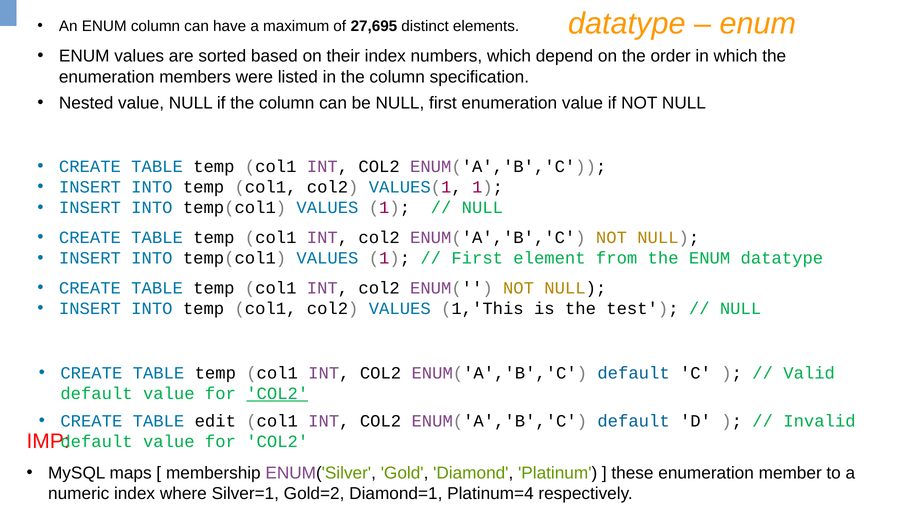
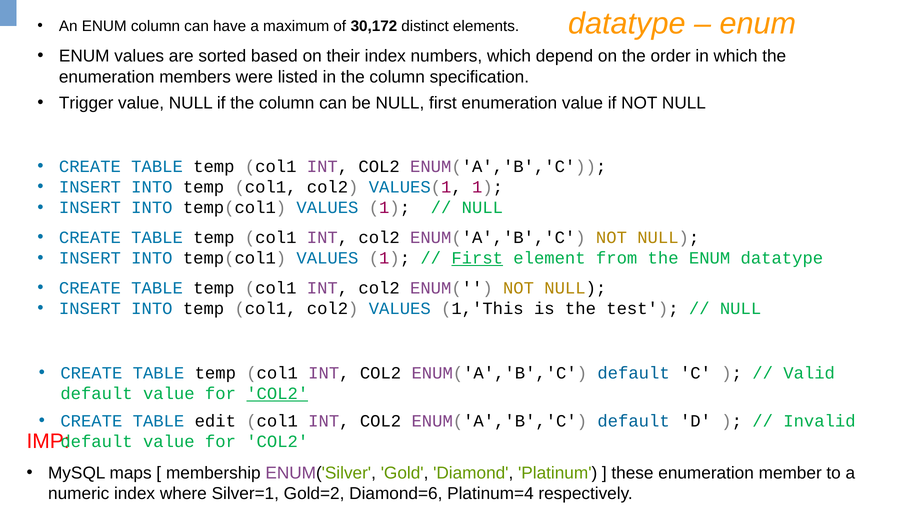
27,695: 27,695 -> 30,172
Nested: Nested -> Trigger
First at (477, 258) underline: none -> present
Diamond=1: Diamond=1 -> Diamond=6
